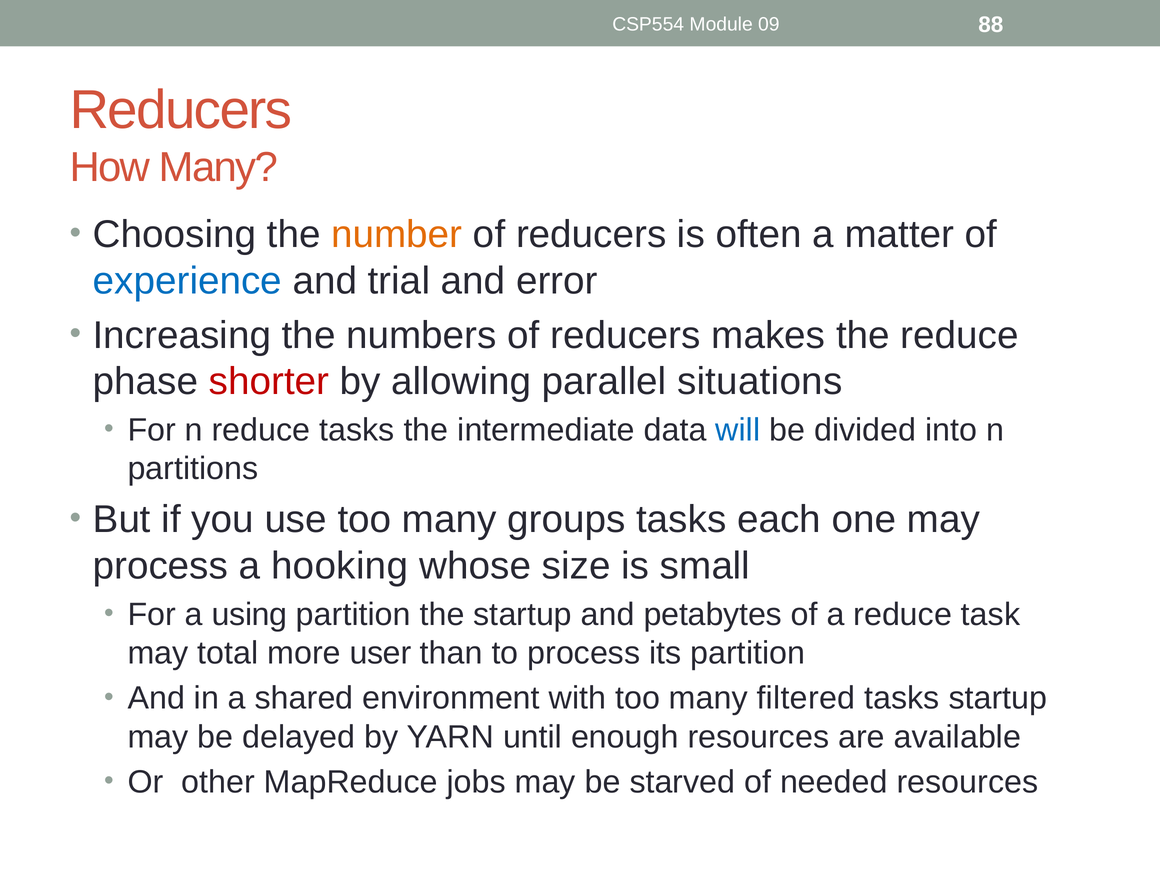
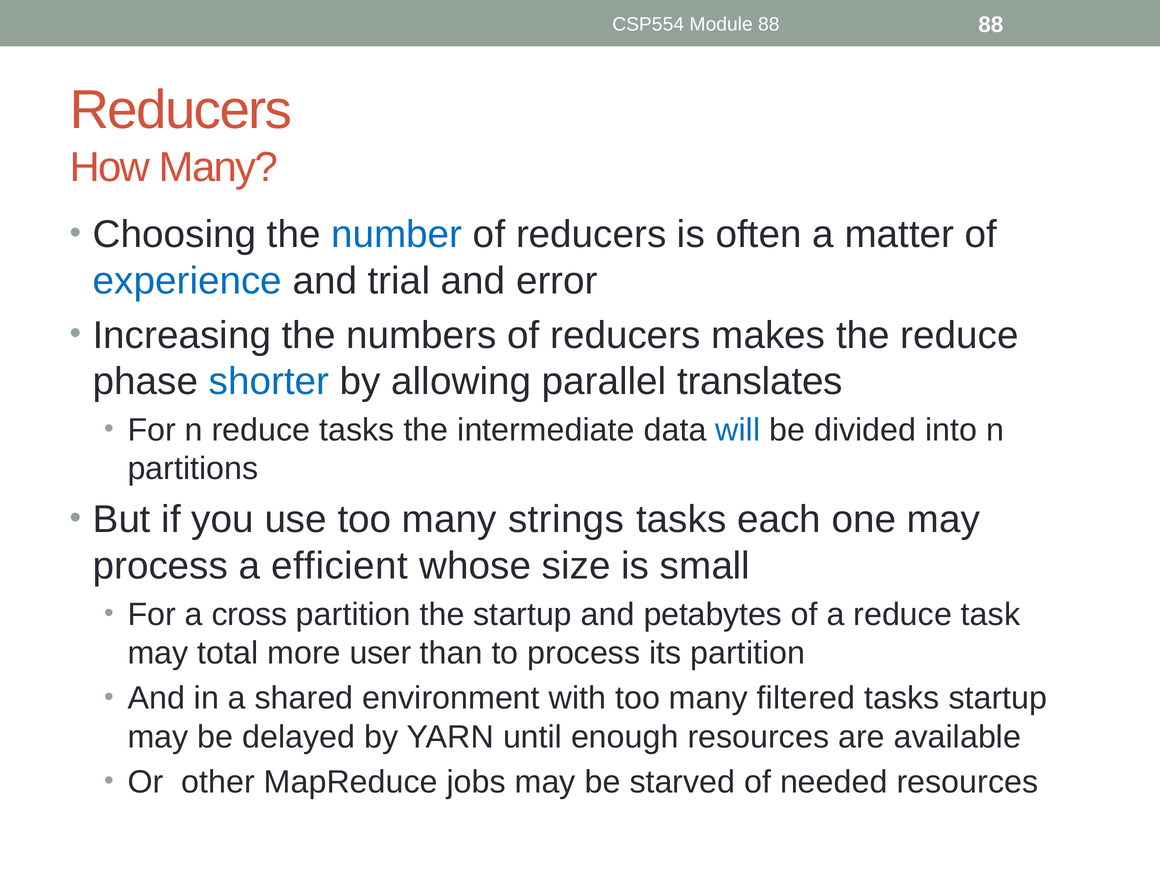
Module 09: 09 -> 88
number colour: orange -> blue
shorter colour: red -> blue
situations: situations -> translates
groups: groups -> strings
hooking: hooking -> efficient
using: using -> cross
